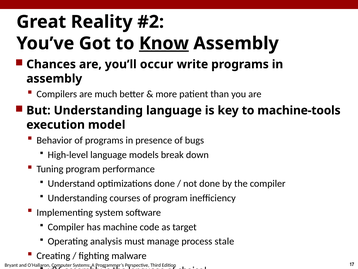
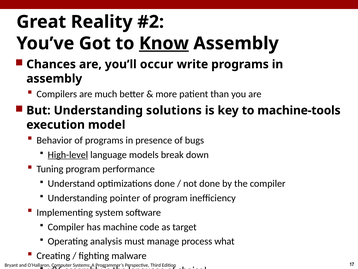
Understanding language: language -> solutions
High-level underline: none -> present
courses: courses -> pointer
stale: stale -> what
